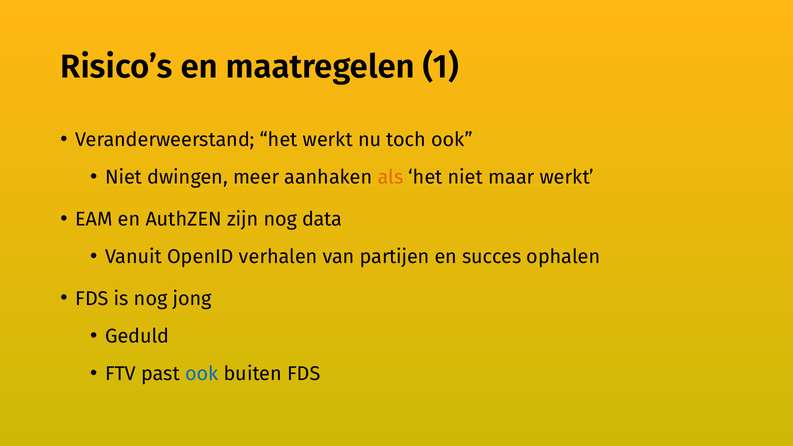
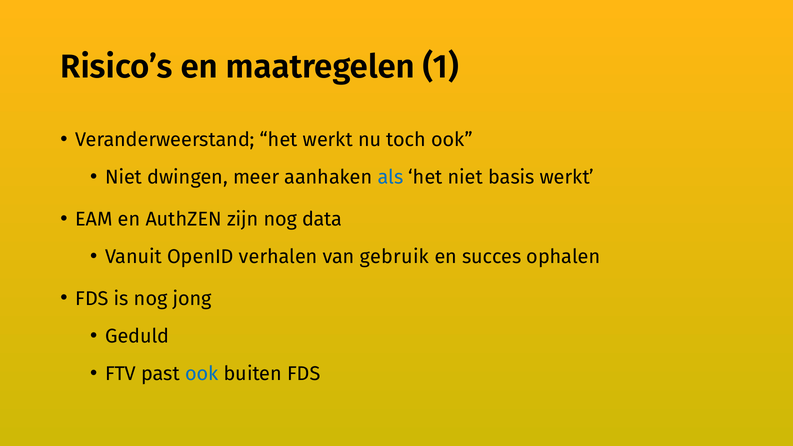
als colour: orange -> blue
maar: maar -> basis
partijen: partijen -> gebruik
